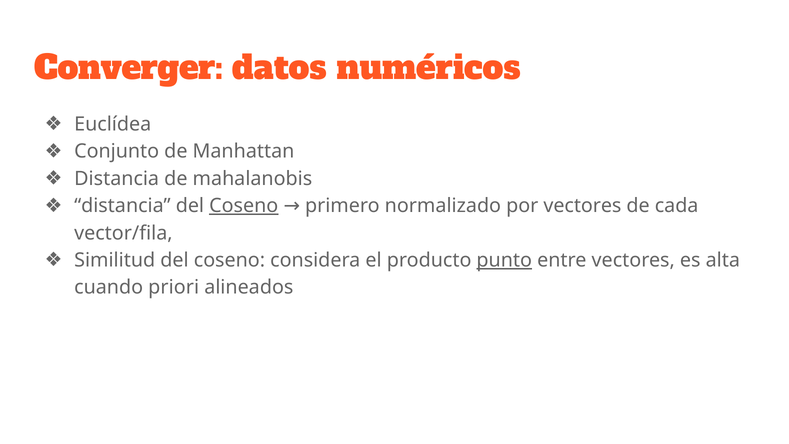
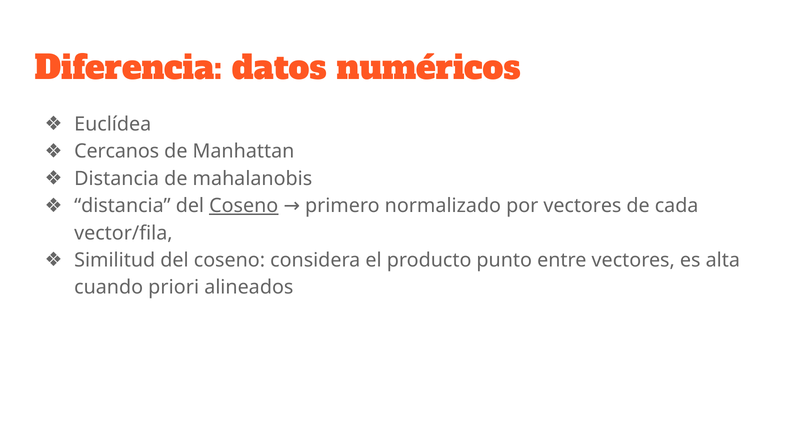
Converger: Converger -> Diferencia
Conjunto: Conjunto -> Cercanos
punto underline: present -> none
